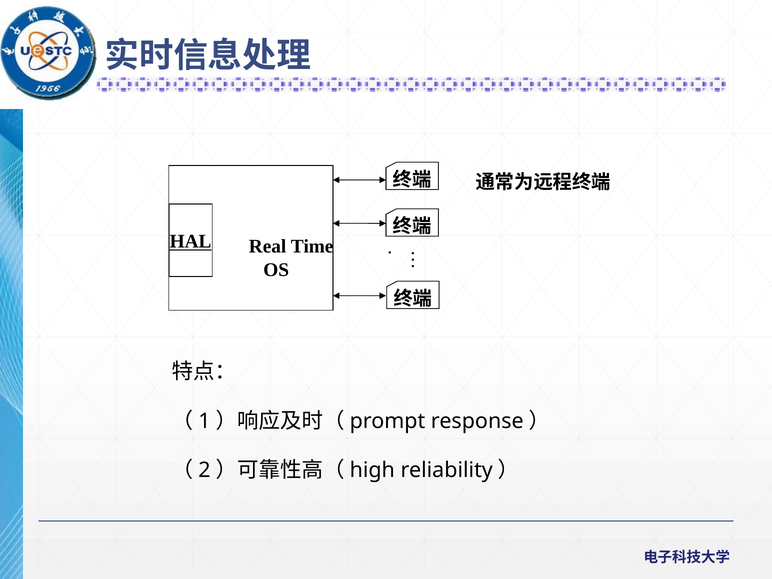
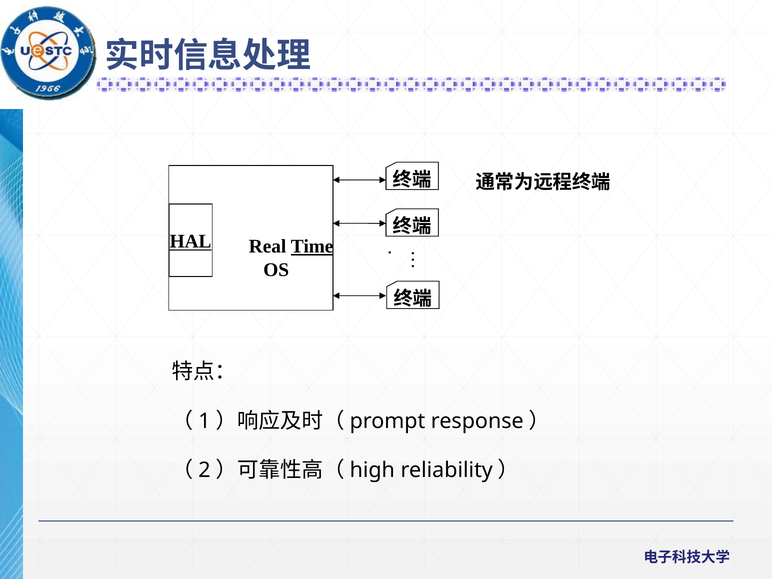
Time underline: none -> present
